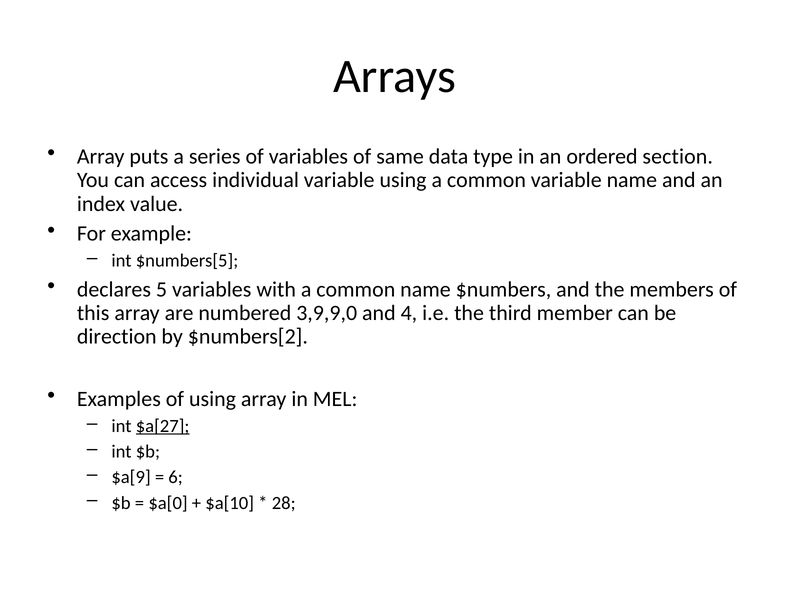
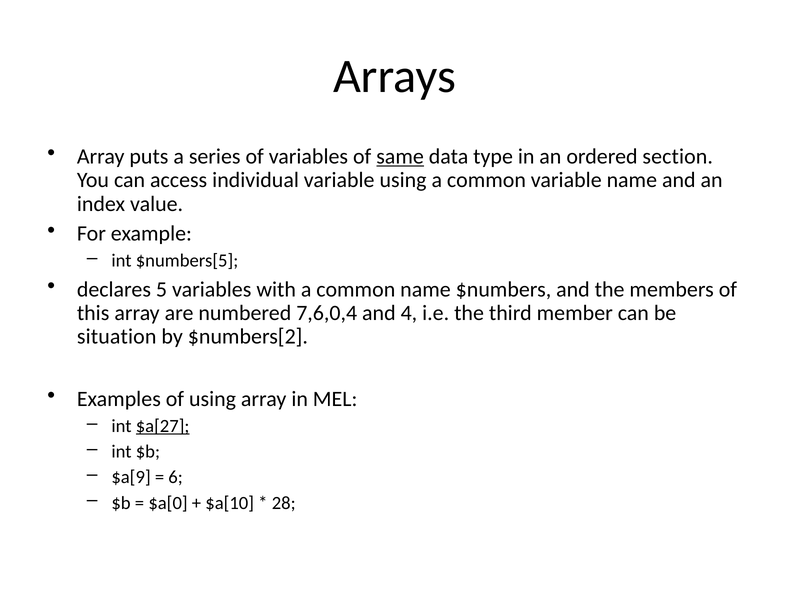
same underline: none -> present
3,9,9,0: 3,9,9,0 -> 7,6,0,4
direction: direction -> situation
